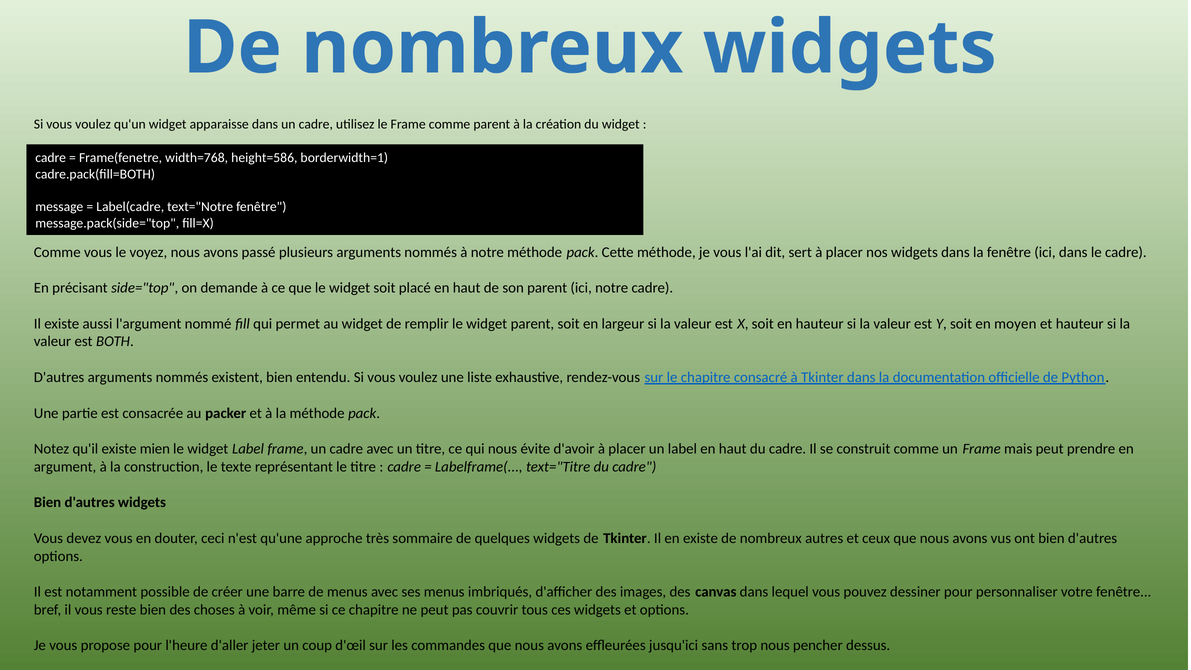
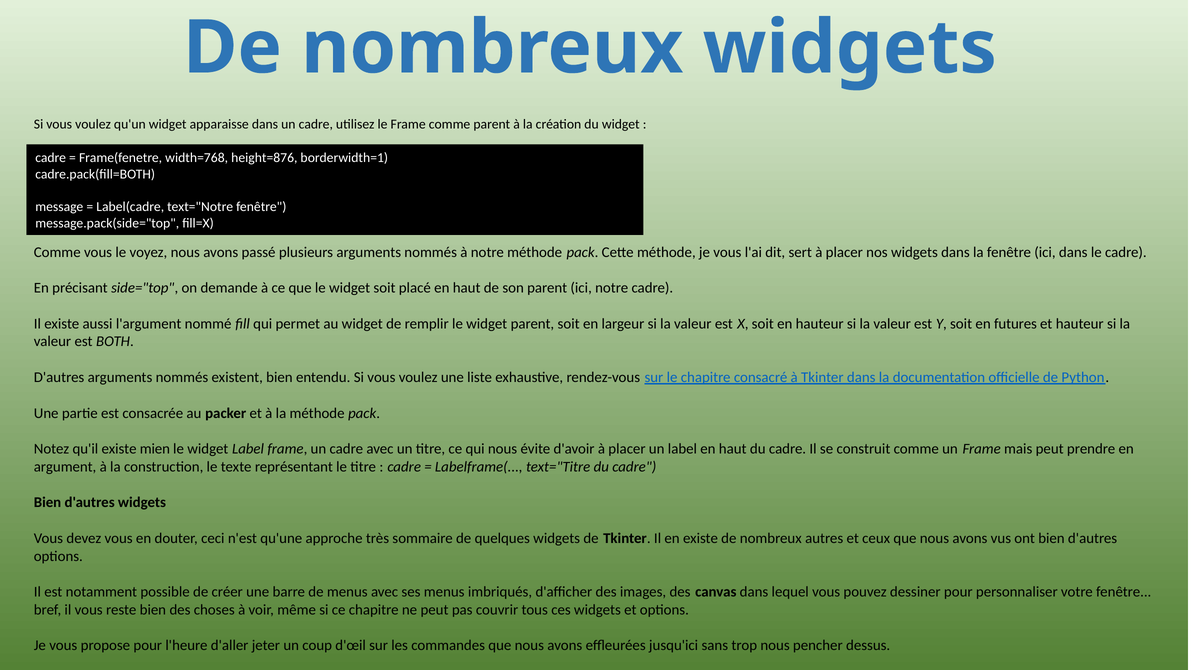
height=586: height=586 -> height=876
moyen: moyen -> futures
